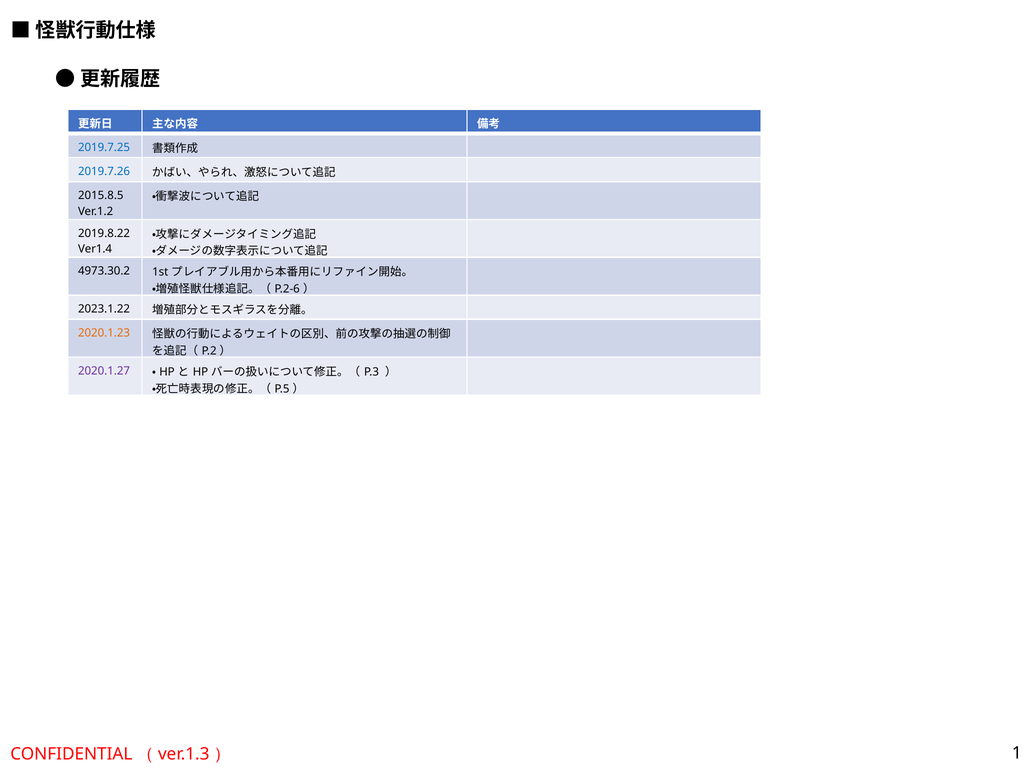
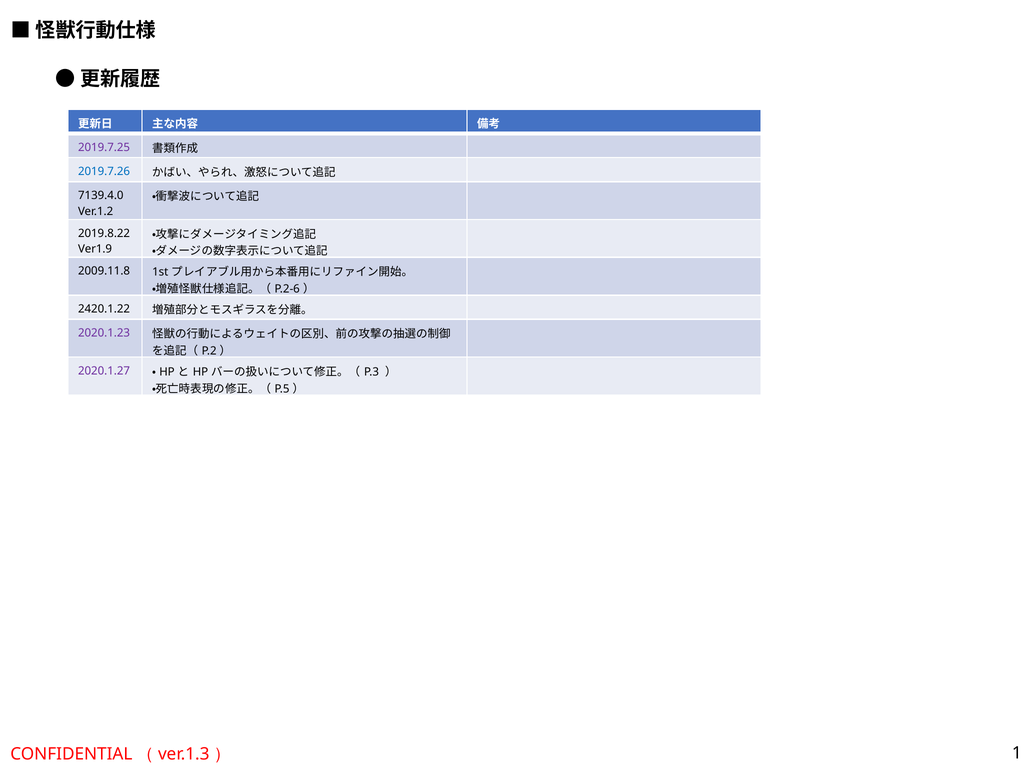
2019.7.25 colour: blue -> purple
2015.8.5: 2015.8.5 -> 7139.4.0
Ver1.4: Ver1.4 -> Ver1.9
4973.30.2: 4973.30.2 -> 2009.11.8
2023.1.22: 2023.1.22 -> 2420.1.22
2020.1.23 colour: orange -> purple
